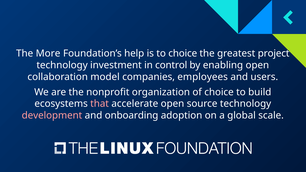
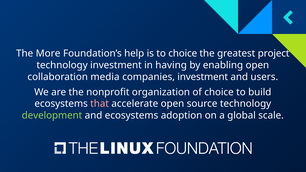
control: control -> having
model: model -> media
companies employees: employees -> investment
development colour: pink -> light green
and onboarding: onboarding -> ecosystems
